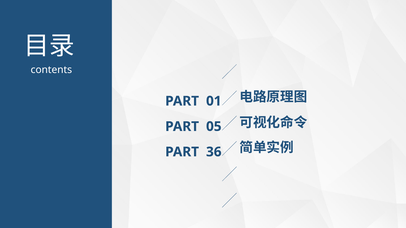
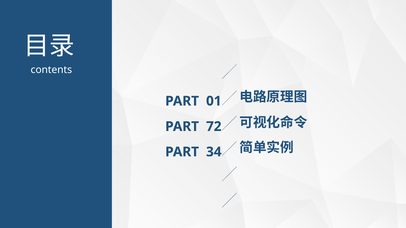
05: 05 -> 72
36: 36 -> 34
